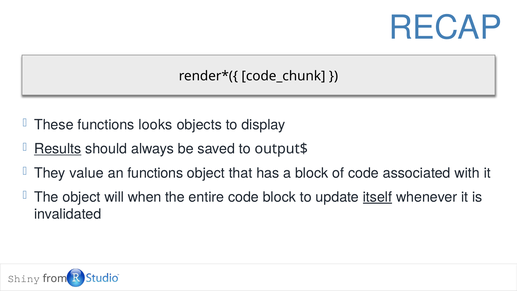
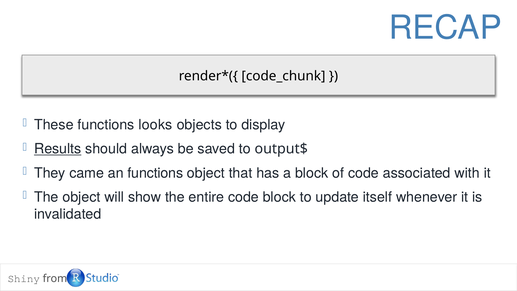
value: value -> came
when: when -> show
itself underline: present -> none
